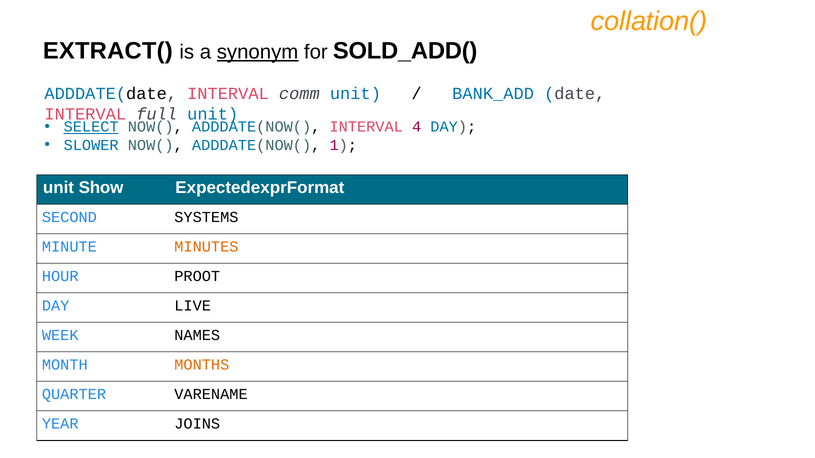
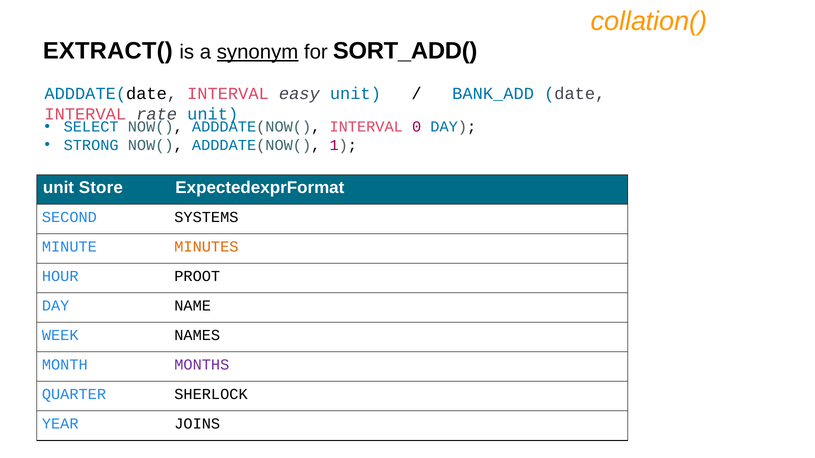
SOLD_ADD(: SOLD_ADD( -> SORT_ADD(
comm: comm -> easy
full: full -> rate
SELECT underline: present -> none
4: 4 -> 0
SLOWER: SLOWER -> STRONG
Show: Show -> Store
LIVE: LIVE -> NAME
MONTHS colour: orange -> purple
VARENAME: VARENAME -> SHERLOCK
